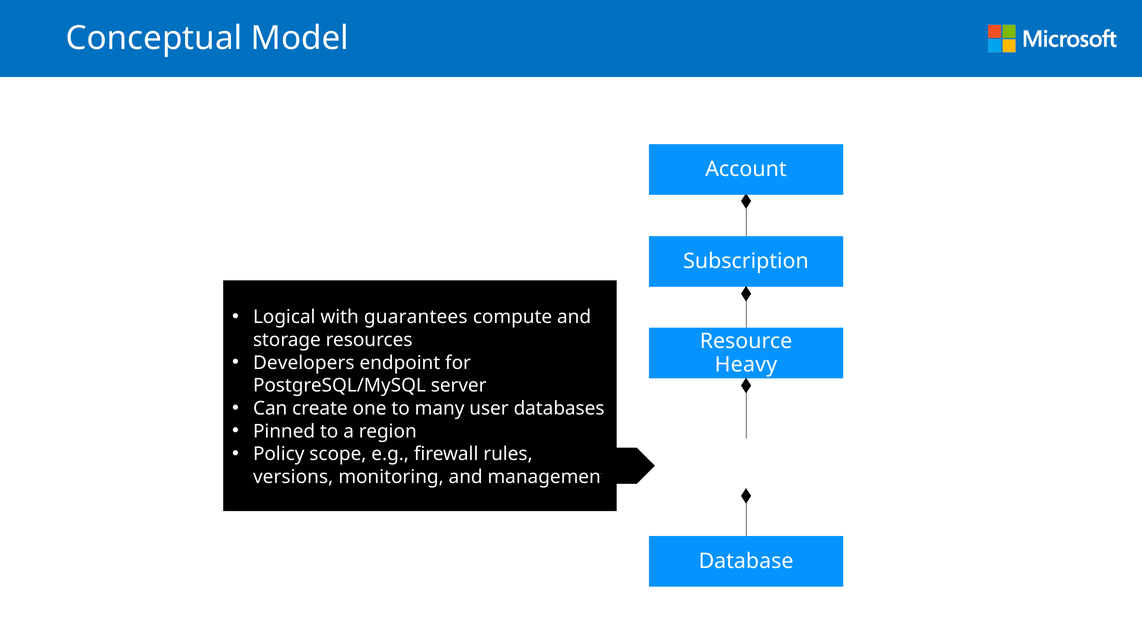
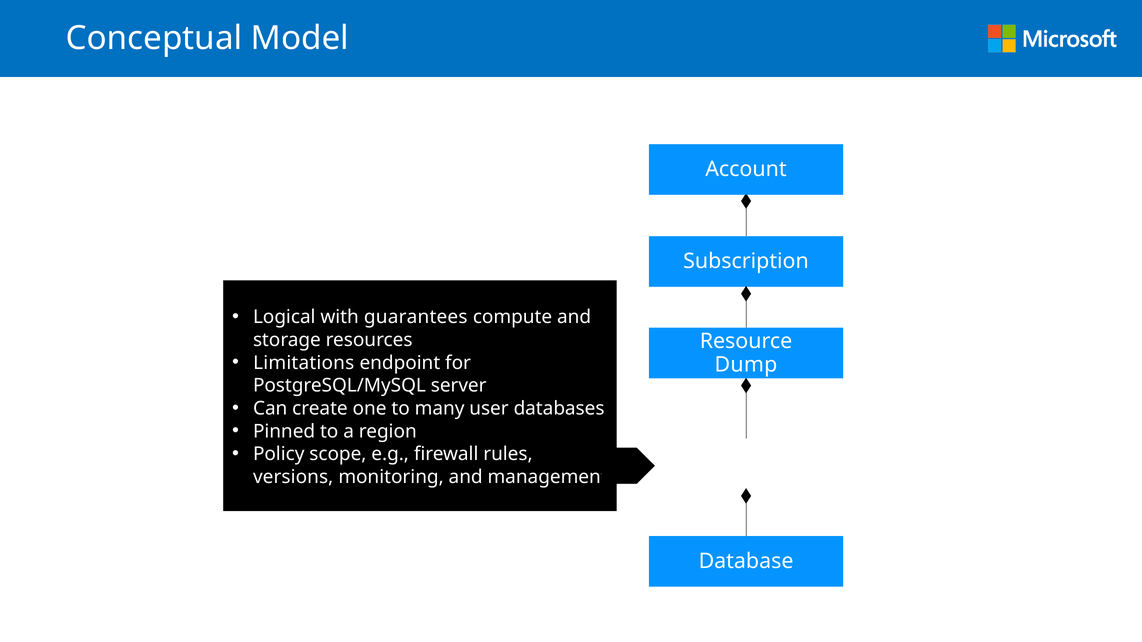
Developers: Developers -> Limitations
Heavy: Heavy -> Dump
